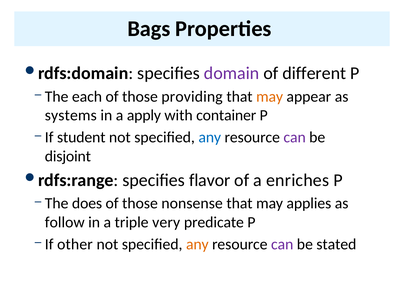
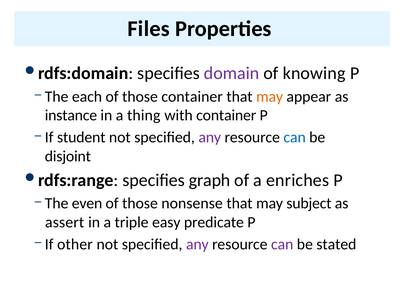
Bags: Bags -> Files
different: different -> knowing
those providing: providing -> container
systems: systems -> instance
apply: apply -> thing
any at (210, 137) colour: blue -> purple
can at (295, 137) colour: purple -> blue
flavor: flavor -> graph
does: does -> even
applies: applies -> subject
follow: follow -> assert
very: very -> easy
any at (197, 244) colour: orange -> purple
